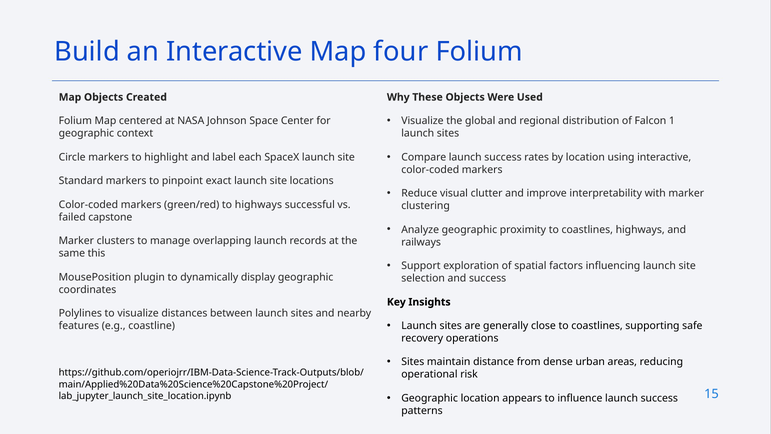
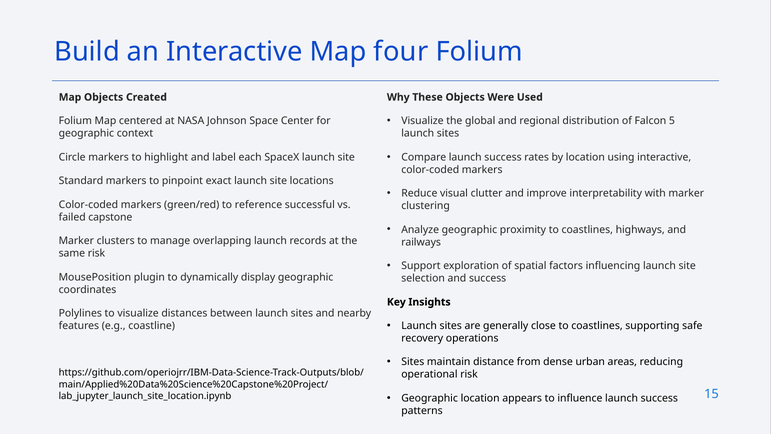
1: 1 -> 5
to highways: highways -> reference
same this: this -> risk
